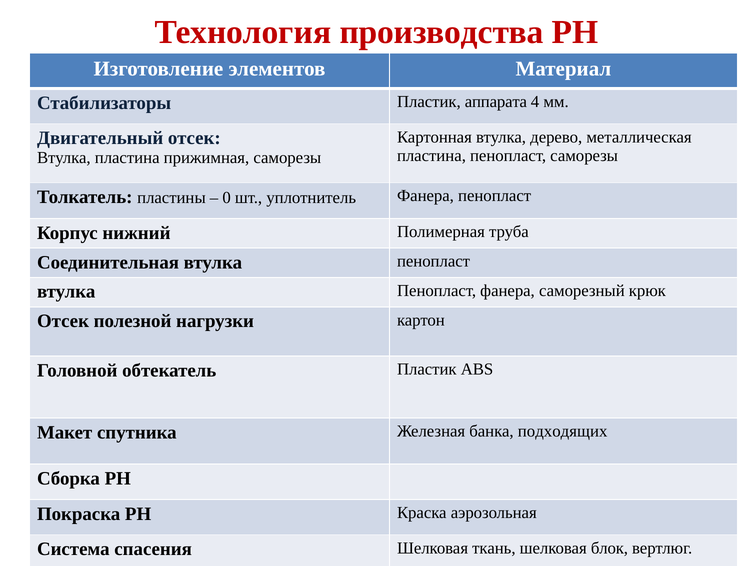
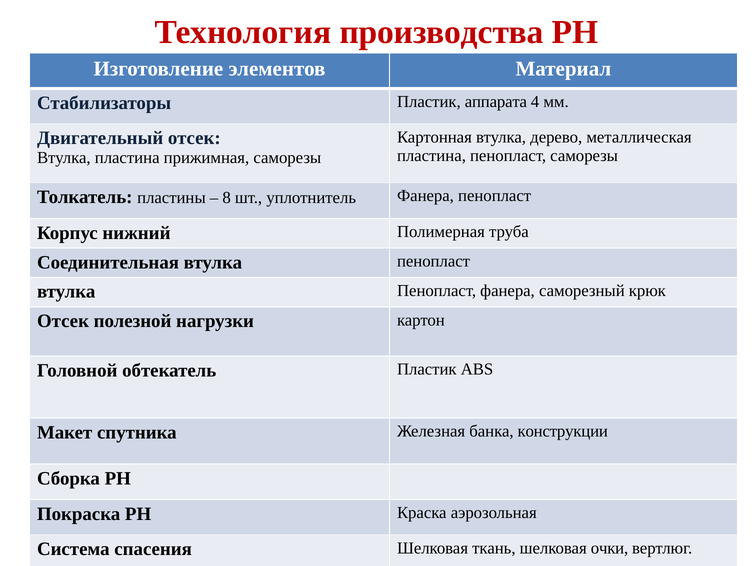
0: 0 -> 8
подходящих: подходящих -> конструкции
блок: блок -> очки
